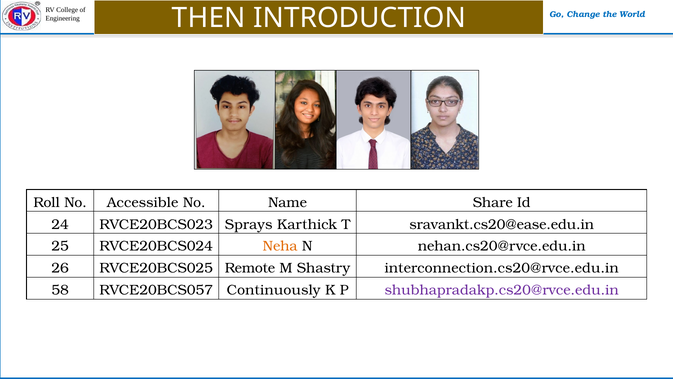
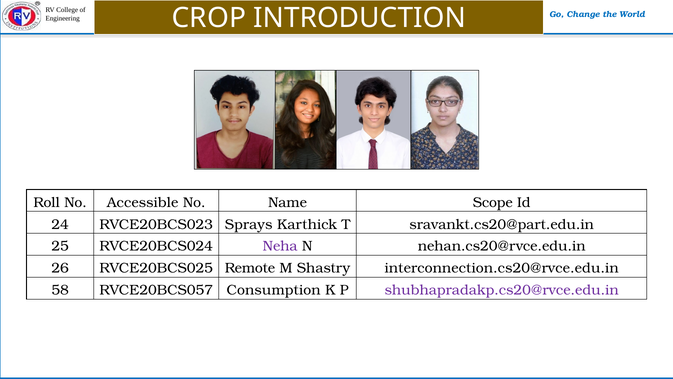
THEN: THEN -> CROP
Share: Share -> Scope
sravankt.cs20@ease.edu.in: sravankt.cs20@ease.edu.in -> sravankt.cs20@part.edu.in
Neha colour: orange -> purple
Continuously: Continuously -> Consumption
